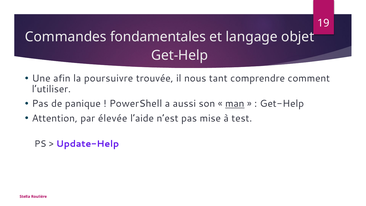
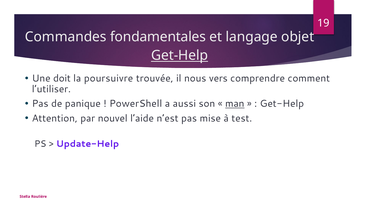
Get-Help at (180, 55) underline: none -> present
afin: afin -> doit
tant: tant -> vers
élevée: élevée -> nouvel
